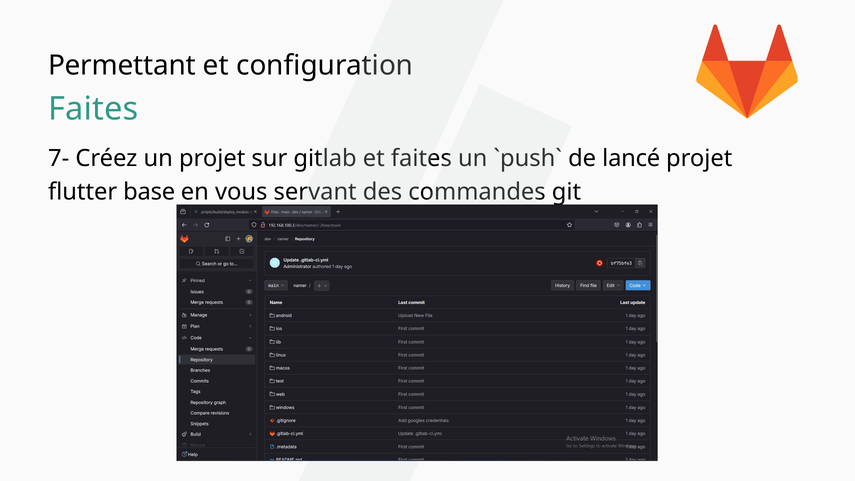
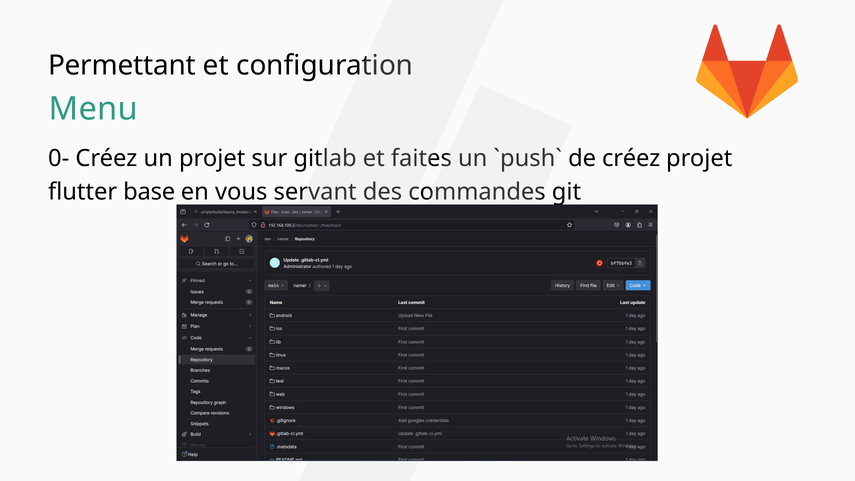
Faites at (93, 109): Faites -> Menu
7-: 7- -> 0-
lancé at (631, 158): lancé -> créez
